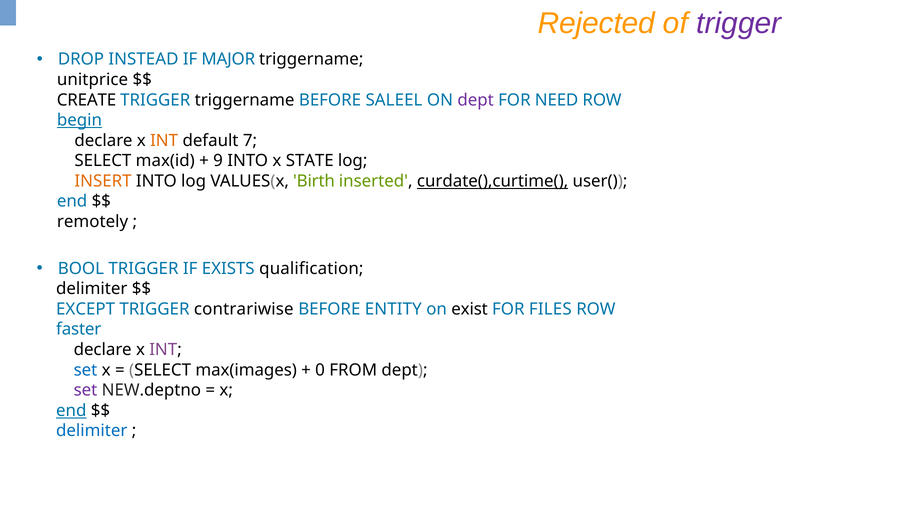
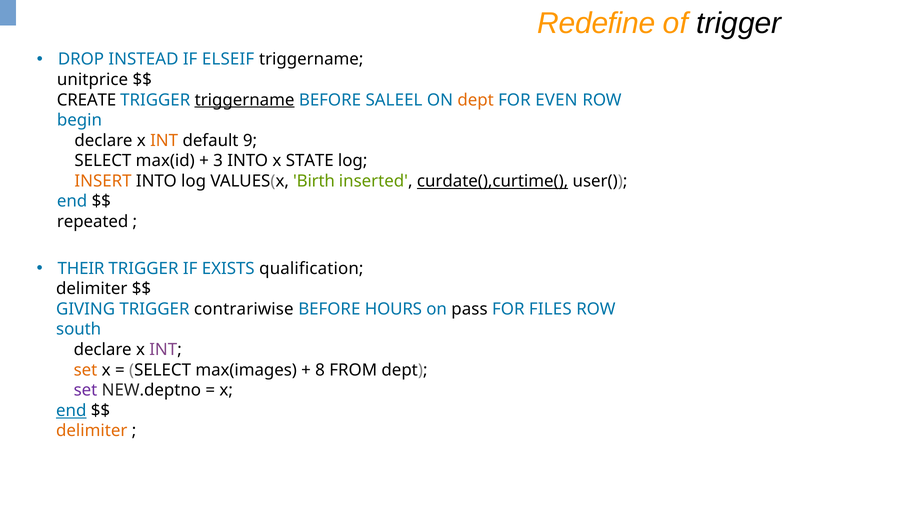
Rejected: Rejected -> Redefine
trigger at (739, 23) colour: purple -> black
MAJOR: MAJOR -> ELSEIF
triggername at (245, 100) underline: none -> present
dept at (476, 100) colour: purple -> orange
NEED: NEED -> EVEN
begin underline: present -> none
7: 7 -> 9
9: 9 -> 3
remotely: remotely -> repeated
BOOL: BOOL -> THEIR
EXCEPT: EXCEPT -> GIVING
ENTITY: ENTITY -> HOURS
exist: exist -> pass
faster: faster -> south
set at (85, 370) colour: blue -> orange
0: 0 -> 8
delimiter at (92, 431) colour: blue -> orange
